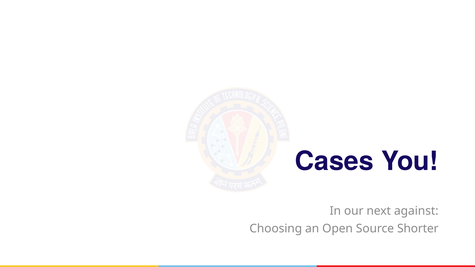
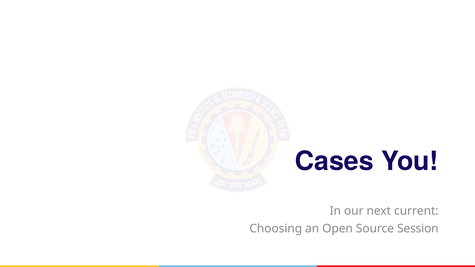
against: against -> current
Shorter: Shorter -> Session
